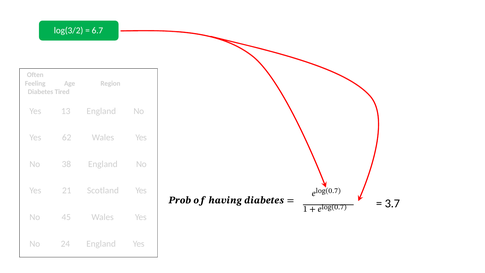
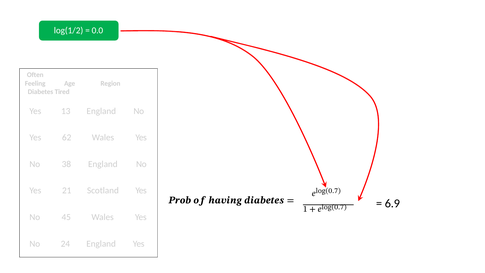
log(3/2: log(3/2 -> log(1/2
6.7: 6.7 -> 0.0
3.7: 3.7 -> 6.9
